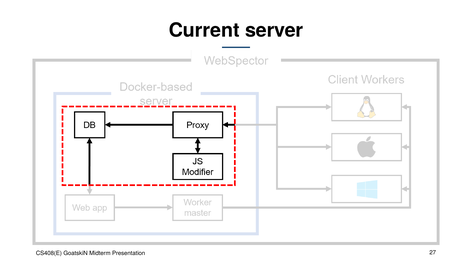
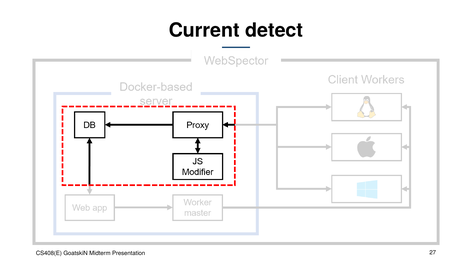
server: server -> detect
